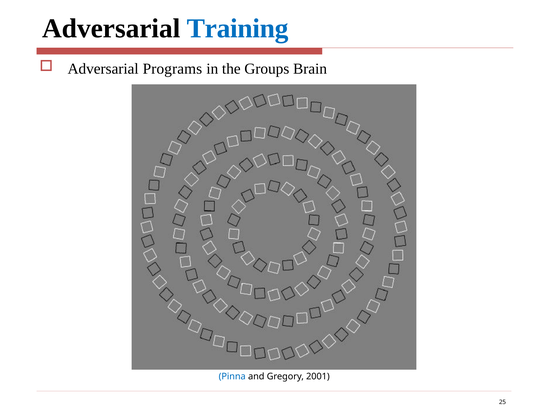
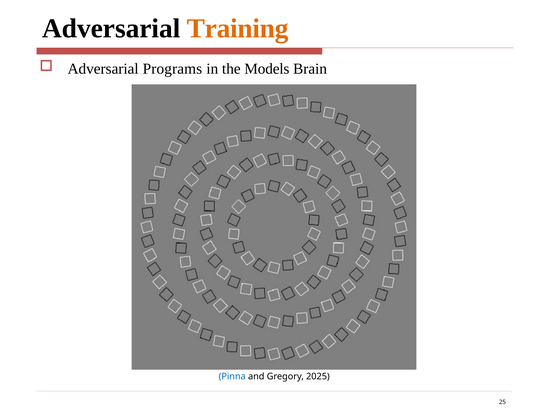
Training colour: blue -> orange
Groups: Groups -> Models
2001: 2001 -> 2025
